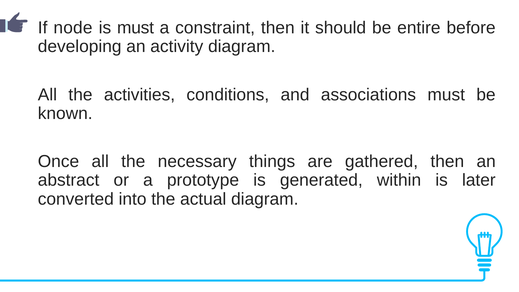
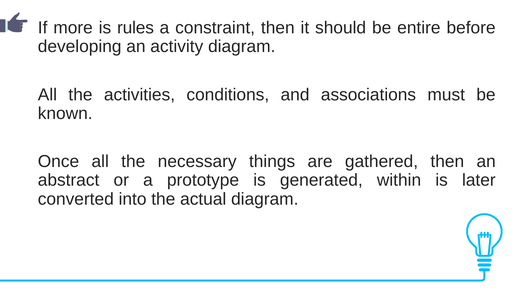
node: node -> more
is must: must -> rules
